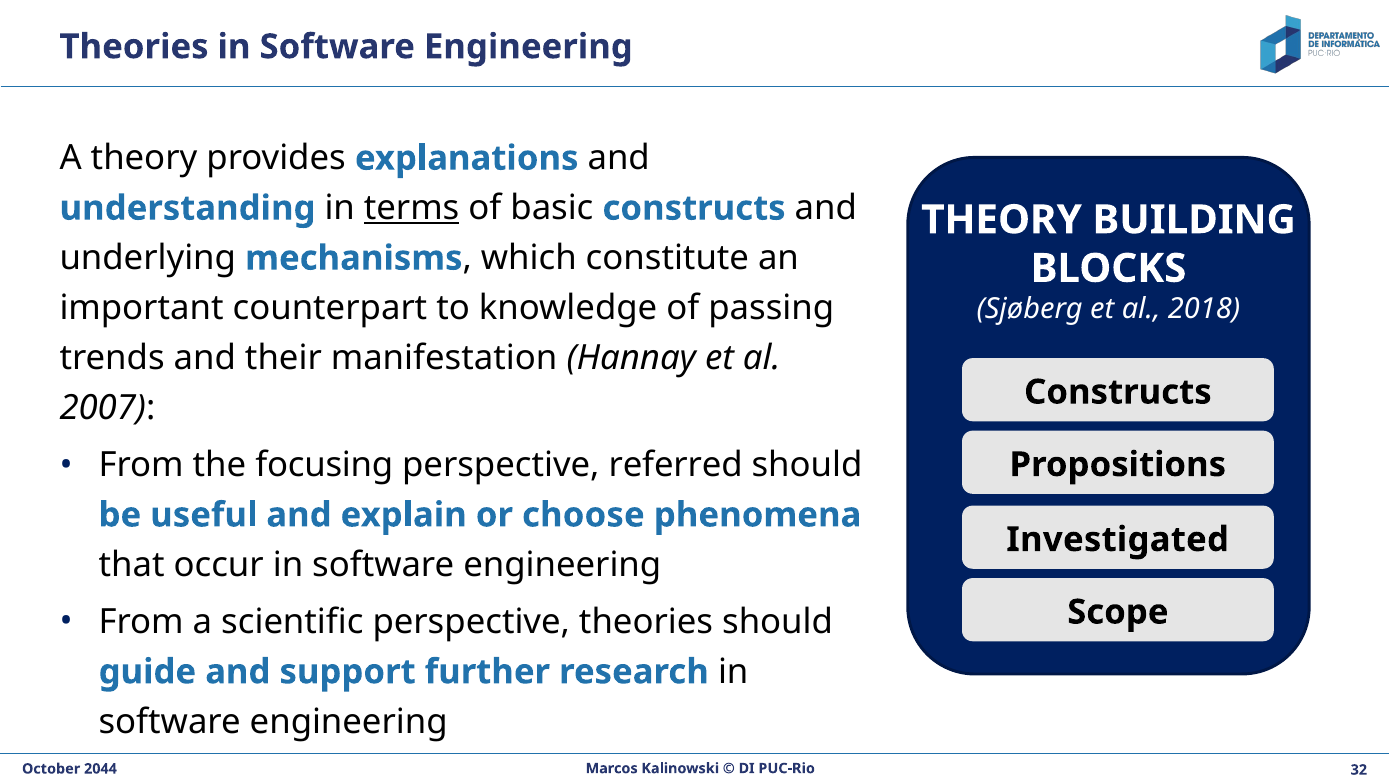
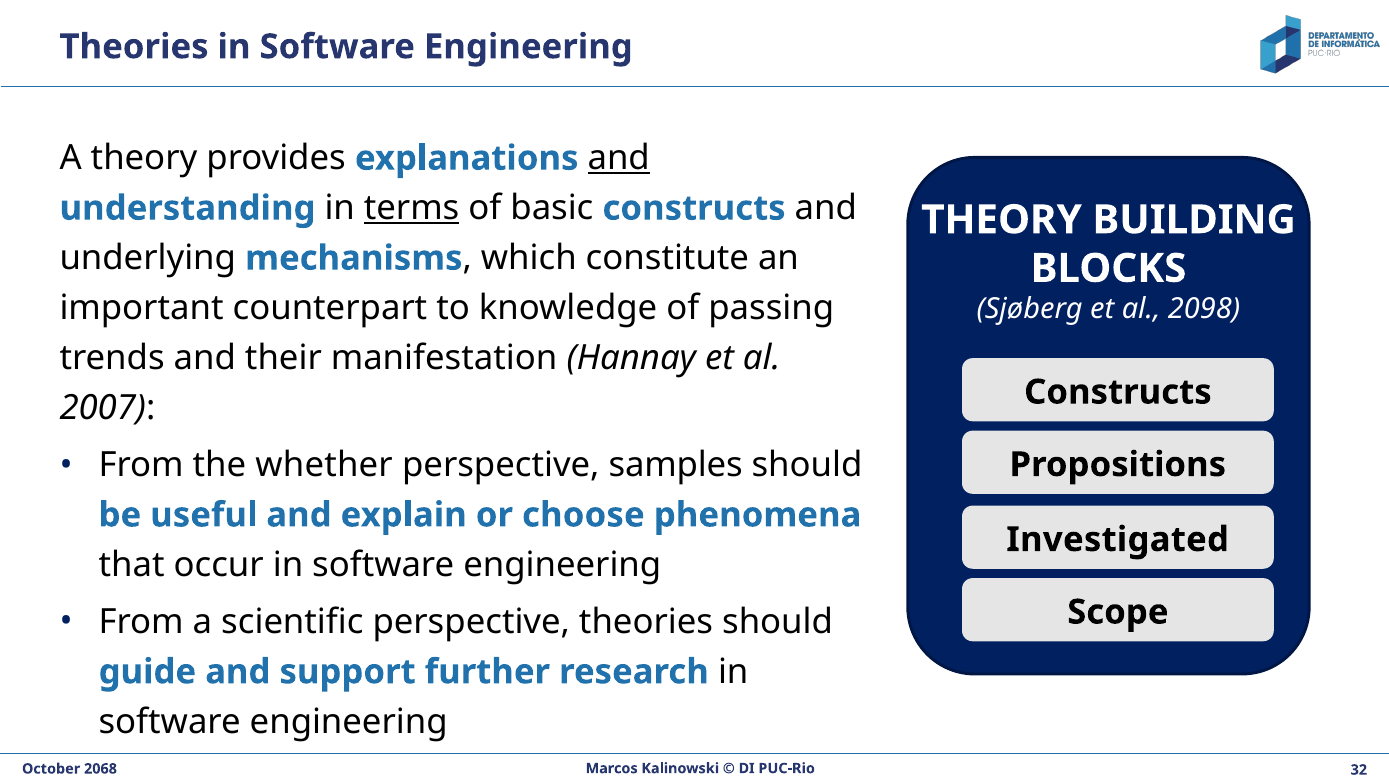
and at (619, 158) underline: none -> present
2018: 2018 -> 2098
focusing: focusing -> whether
referred: referred -> samples
2044: 2044 -> 2068
